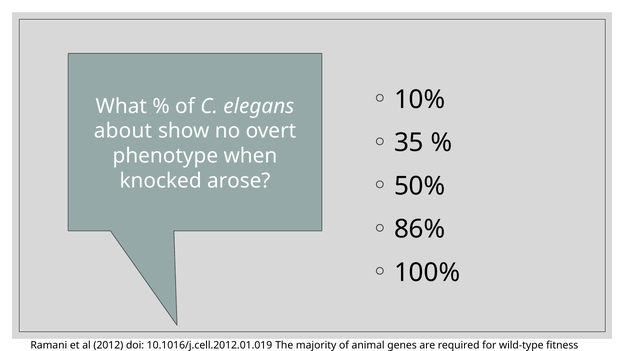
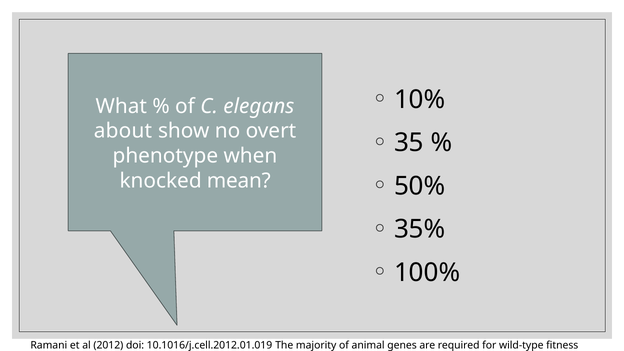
arose: arose -> mean
86%: 86% -> 35%
